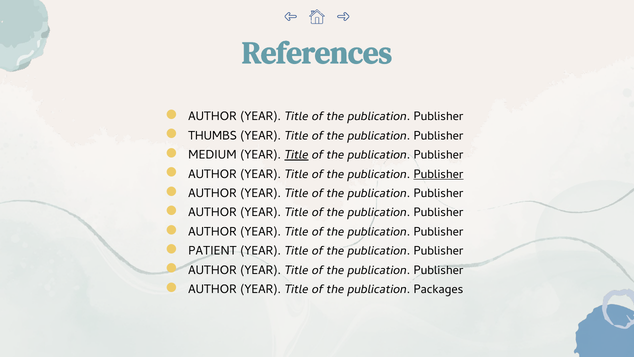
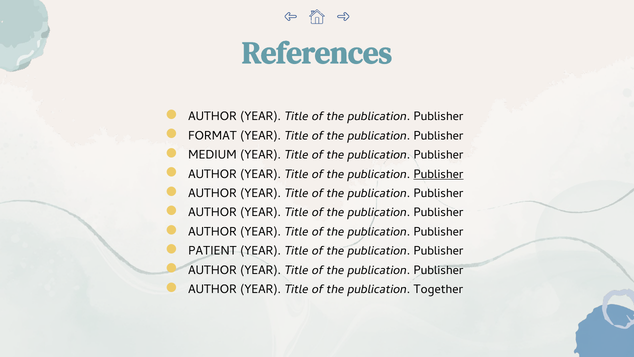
THUMBS: THUMBS -> FORMAT
Title at (296, 155) underline: present -> none
Packages: Packages -> Together
